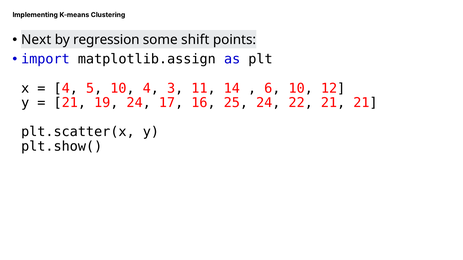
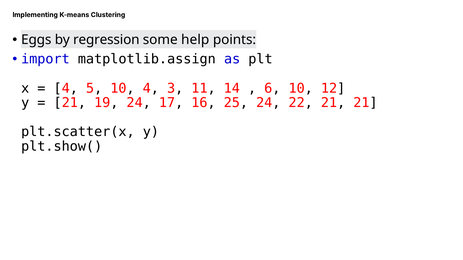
Next: Next -> Eggs
shift: shift -> help
